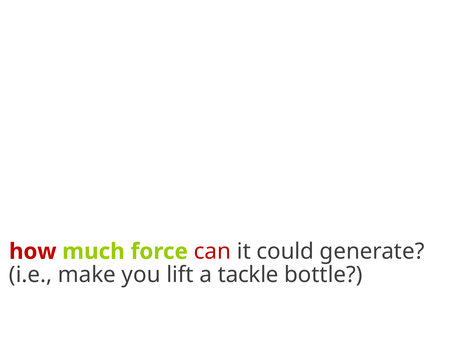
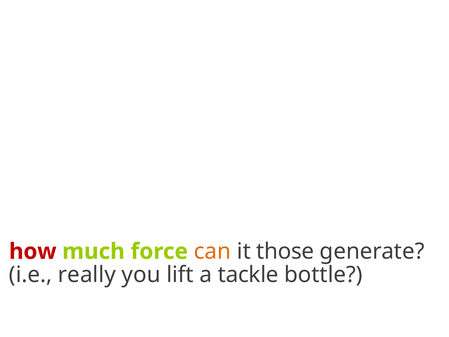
can colour: red -> orange
could: could -> those
make: make -> really
